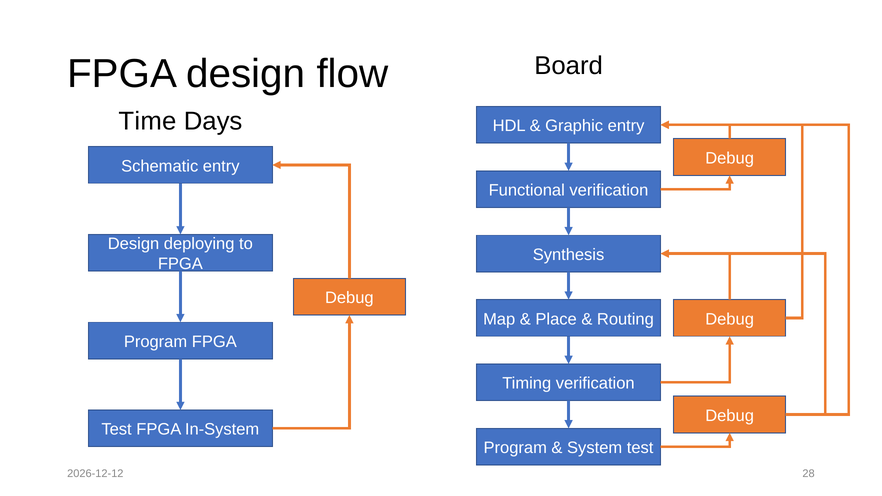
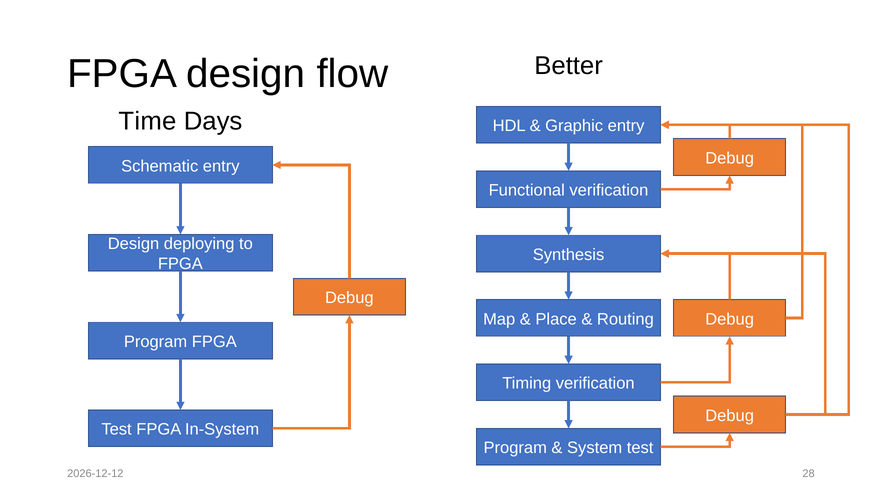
Board: Board -> Better
